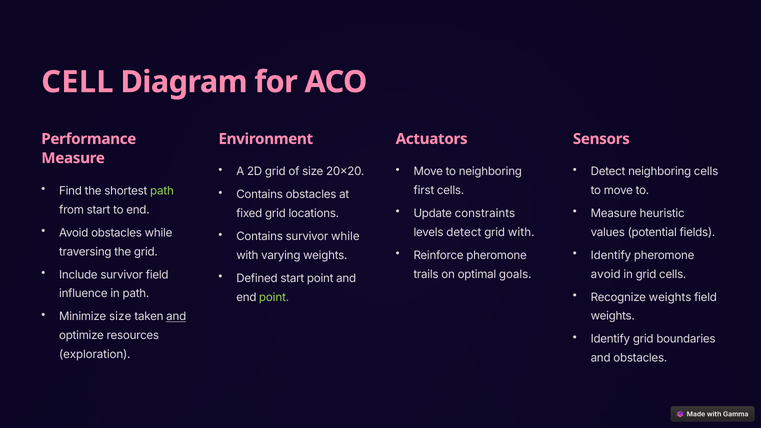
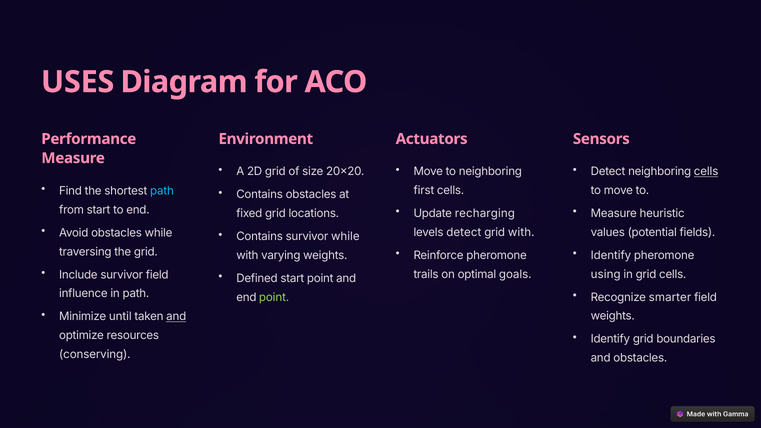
CELL: CELL -> USES
cells at (706, 172) underline: none -> present
path at (162, 191) colour: light green -> light blue
constraints: constraints -> recharging
avoid at (606, 274): avoid -> using
Recognize weights: weights -> smarter
Minimize size: size -> until
exploration: exploration -> conserving
